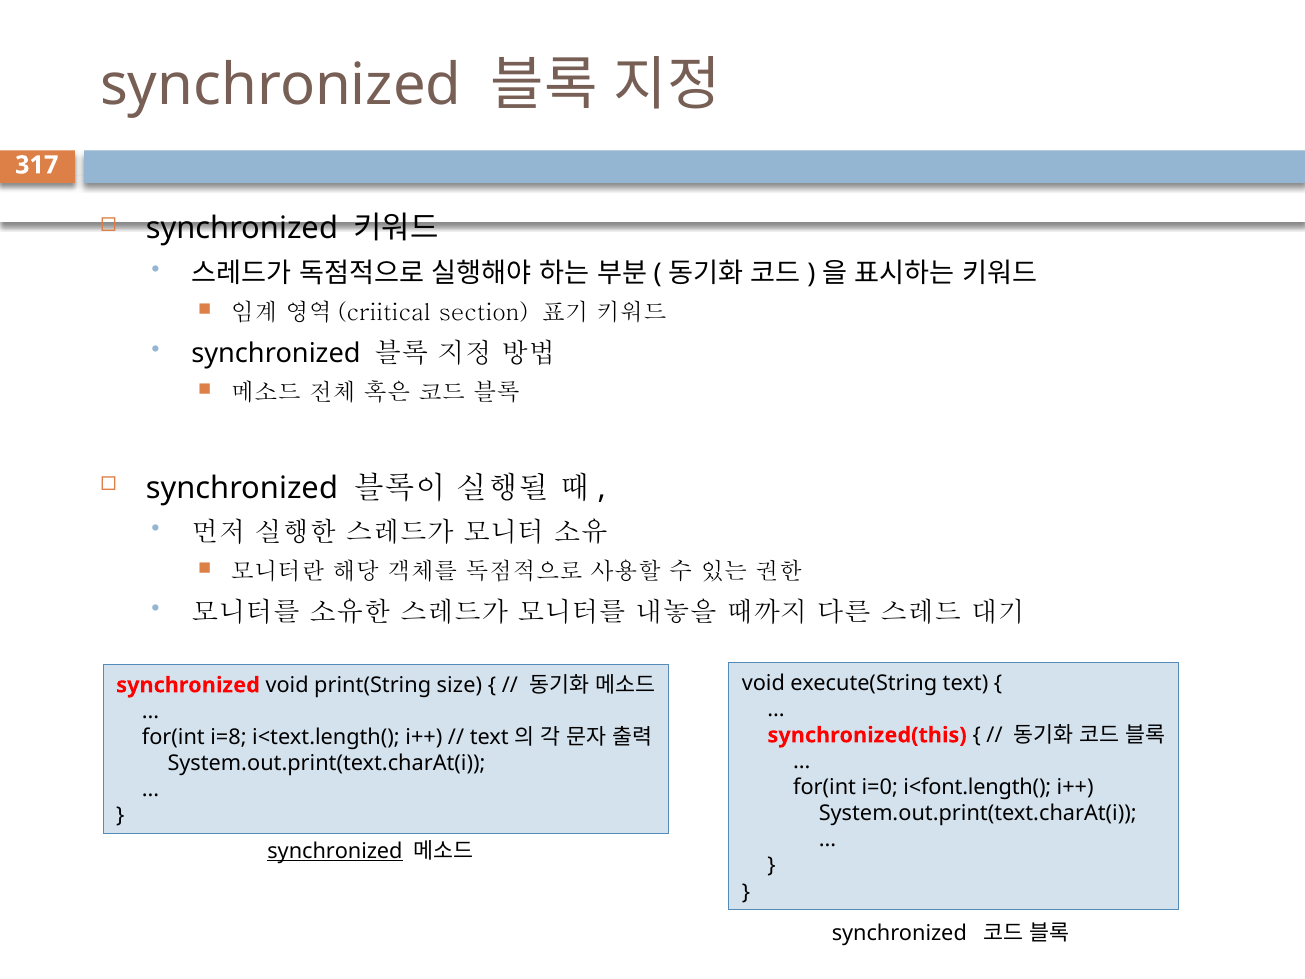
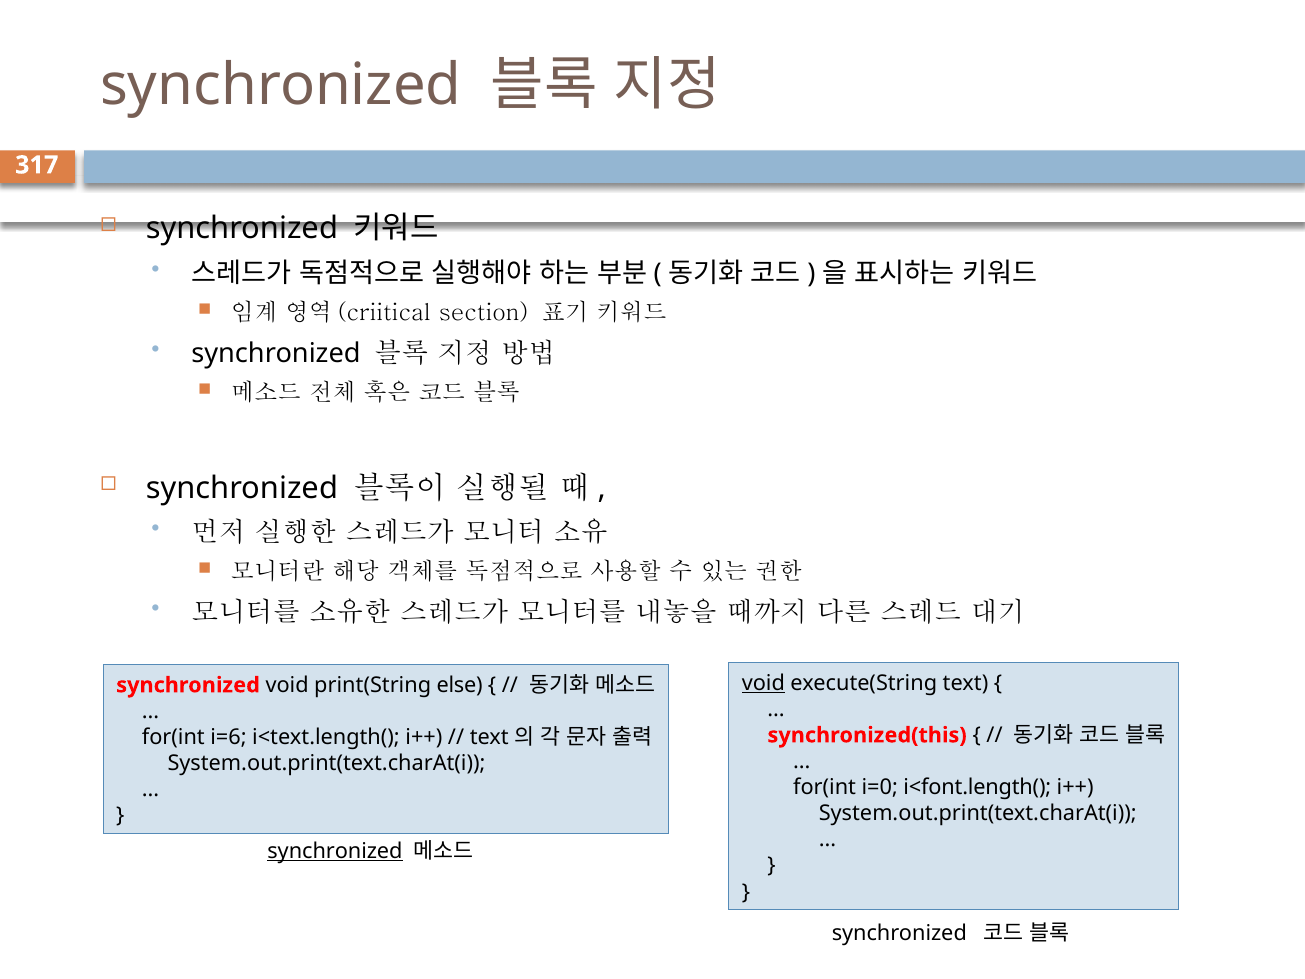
void at (763, 683) underline: none -> present
size: size -> else
i=8: i=8 -> i=6
